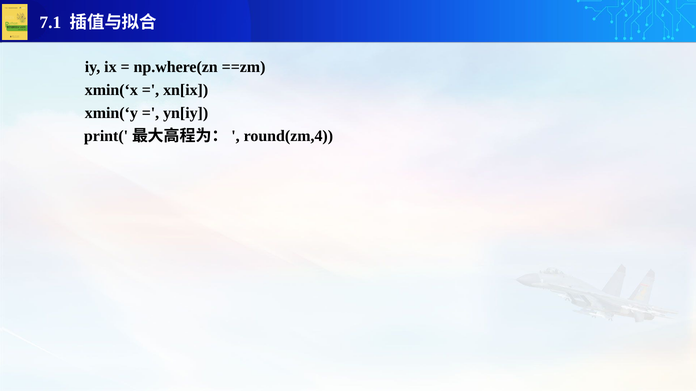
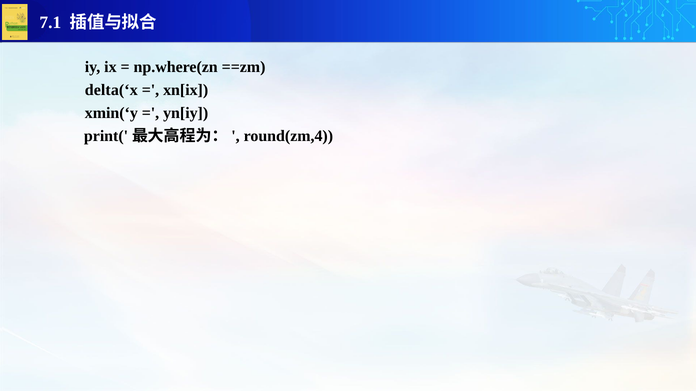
xmin(‘x: xmin(‘x -> delta(‘x
